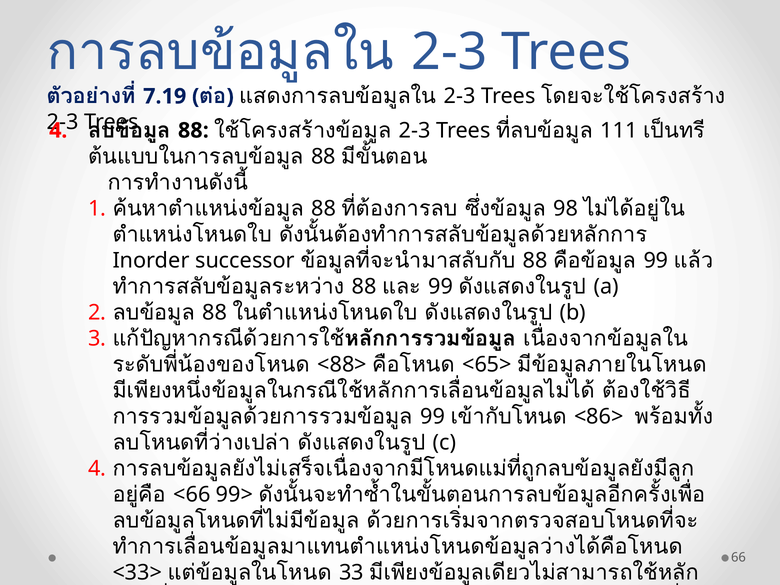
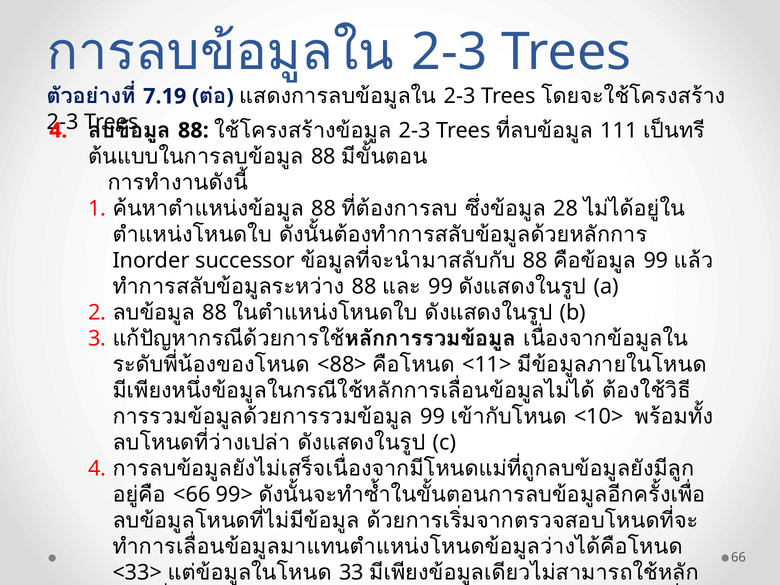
98: 98 -> 28
<65>: <65> -> <11>
<86>: <86> -> <10>
